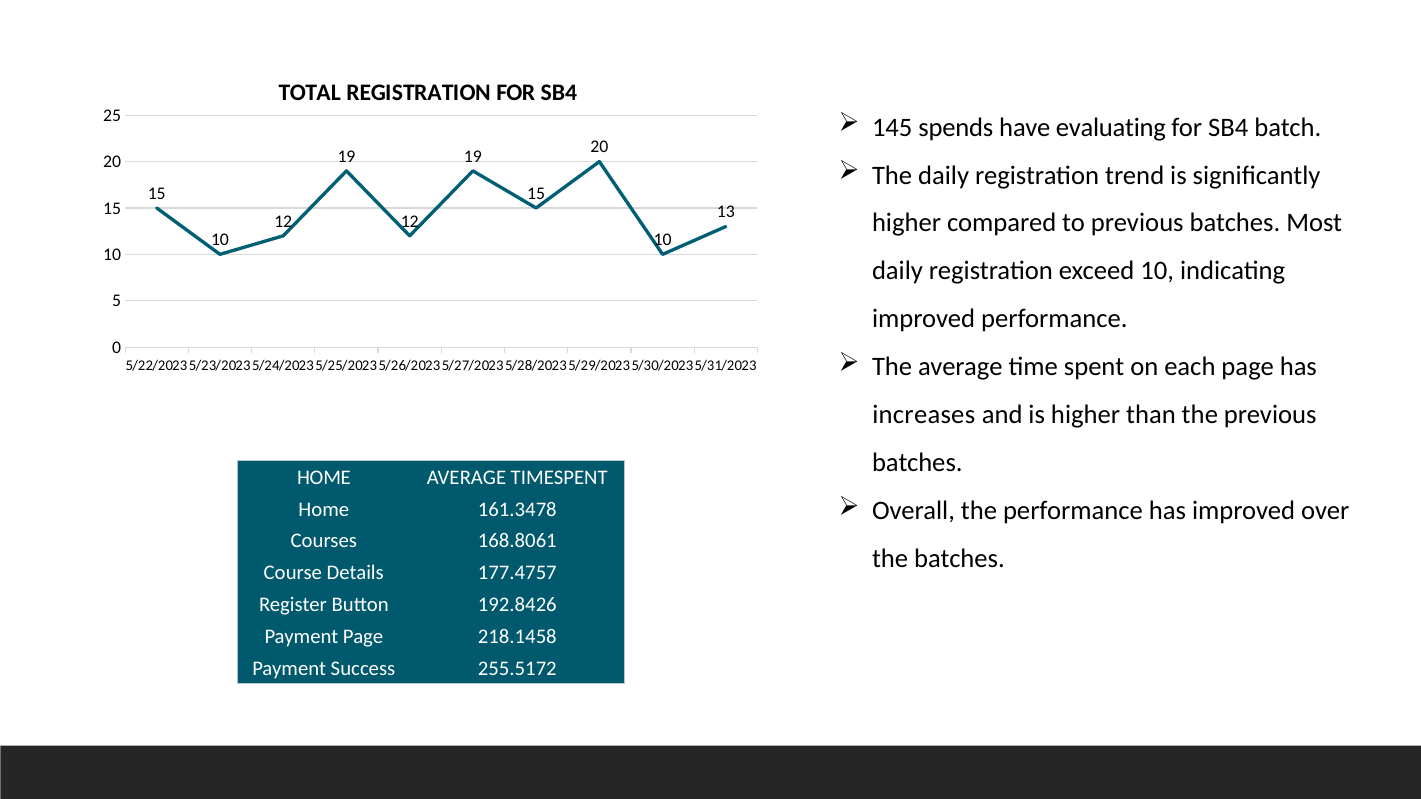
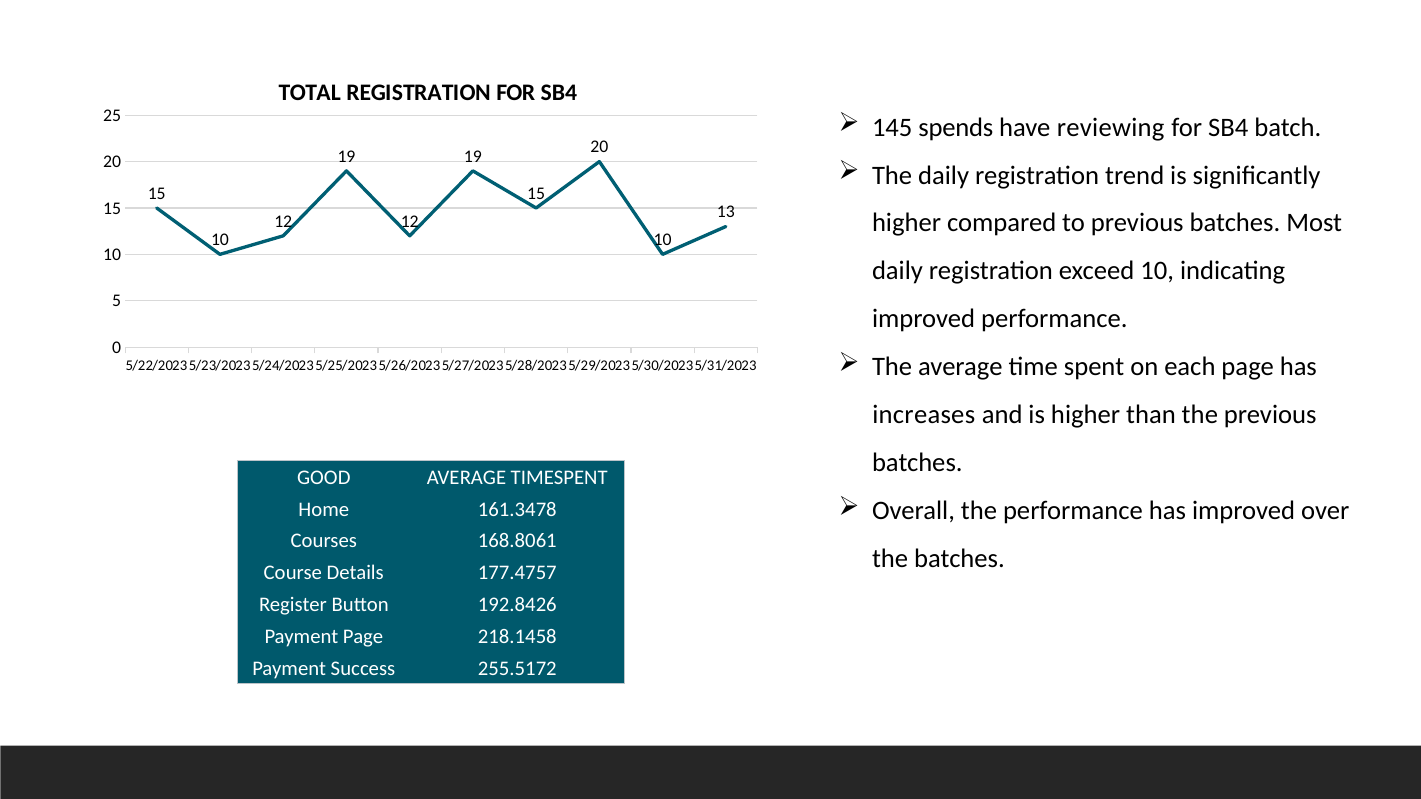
evaluating: evaluating -> reviewing
HOME at (324, 478): HOME -> GOOD
